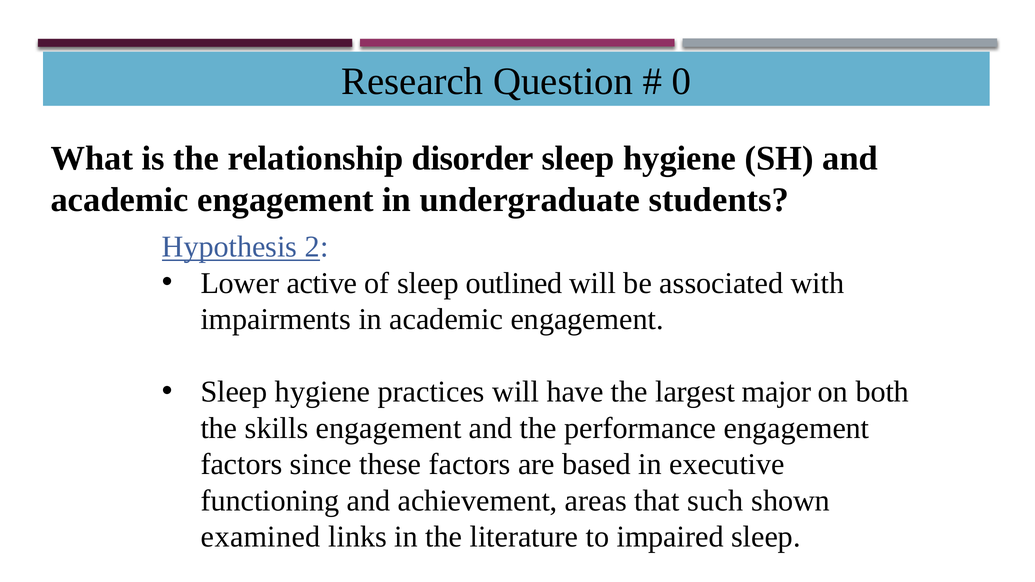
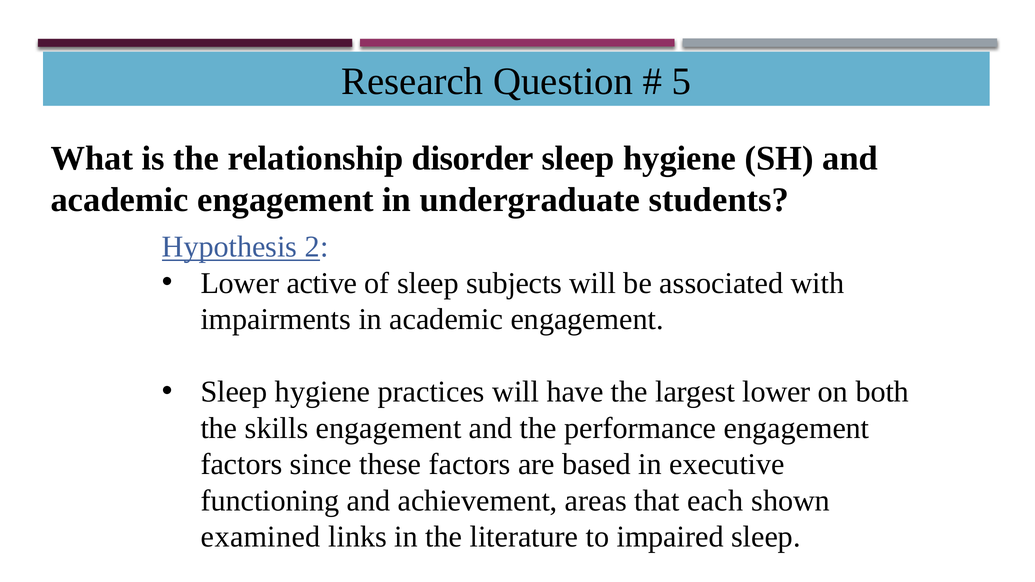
0: 0 -> 5
outlined: outlined -> subjects
largest major: major -> lower
such: such -> each
